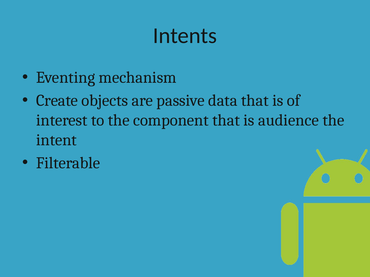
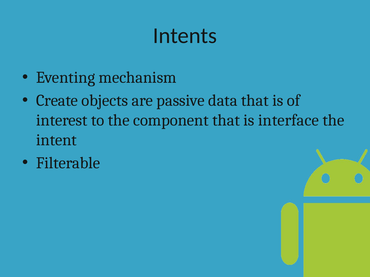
audience: audience -> interface
